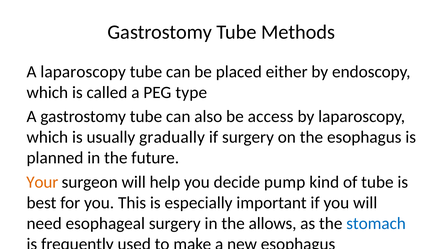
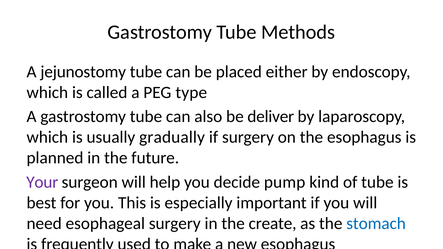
A laparoscopy: laparoscopy -> jejunostomy
access: access -> deliver
Your colour: orange -> purple
allows: allows -> create
